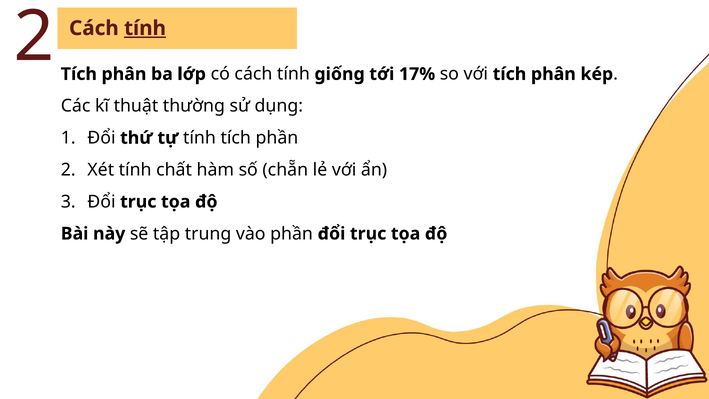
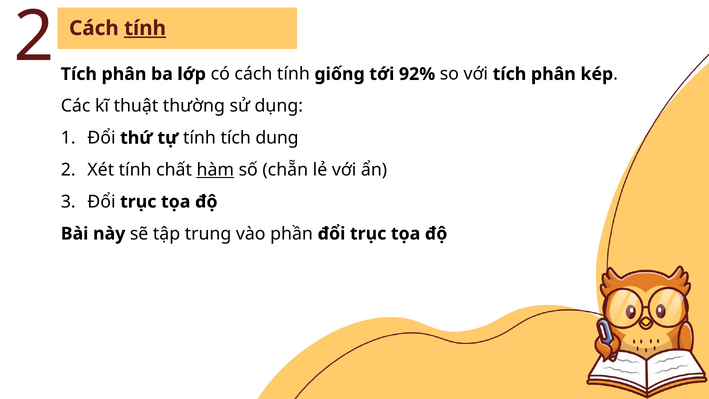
17%: 17% -> 92%
tích phần: phần -> dung
hàm underline: none -> present
